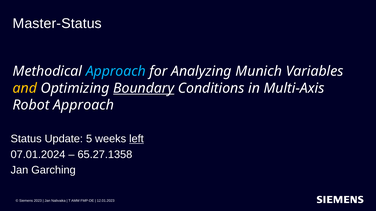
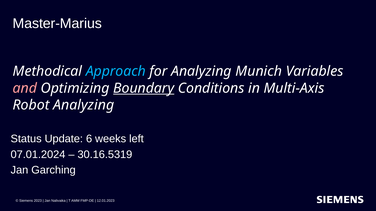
Master-Status: Master-Status -> Master-Marius
and colour: yellow -> pink
Robot Approach: Approach -> Analyzing
5: 5 -> 6
left underline: present -> none
65.27.1358: 65.27.1358 -> 30.16.5319
